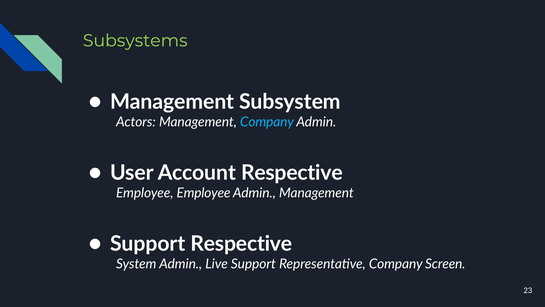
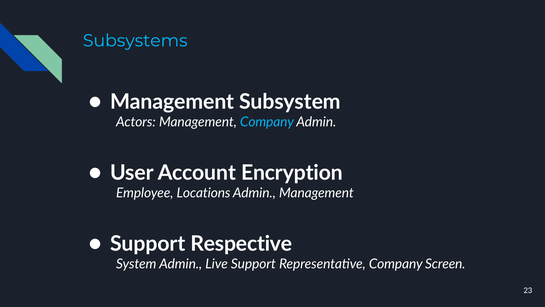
Subsystems colour: light green -> light blue
Account Respective: Respective -> Encryption
Employee Employee: Employee -> Locations
